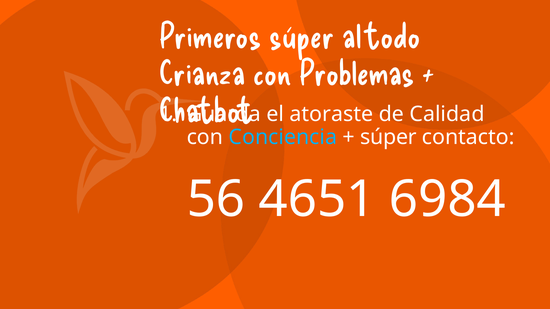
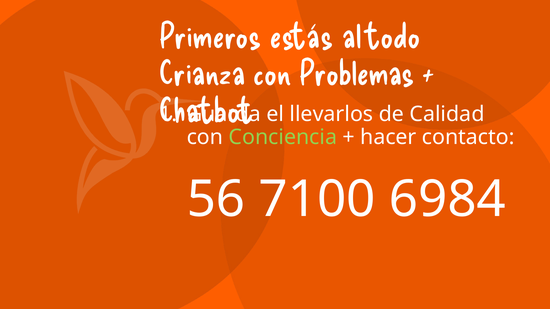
Primeros súper: súper -> estás
atoraste: atoraste -> llevarlos
Conciencia colour: light blue -> light green
súper at (388, 137): súper -> hacer
4651: 4651 -> 7100
